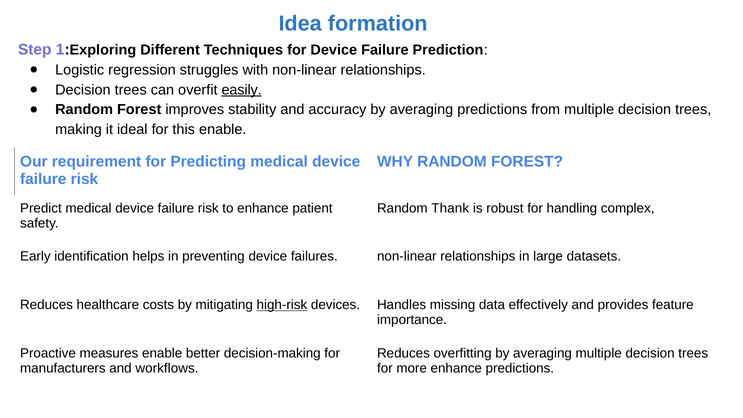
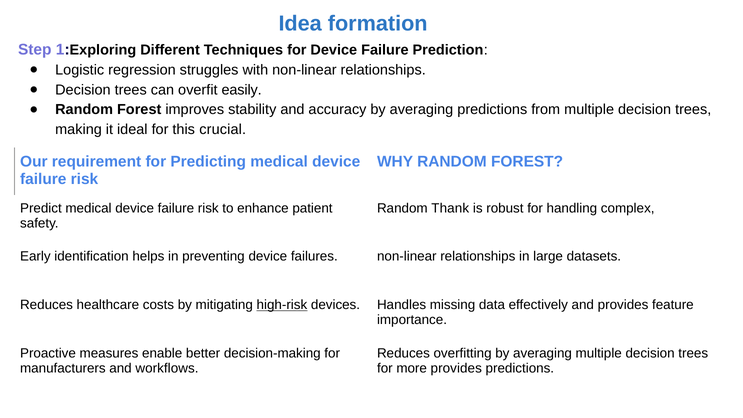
easily underline: present -> none
this enable: enable -> crucial
more enhance: enhance -> provides
